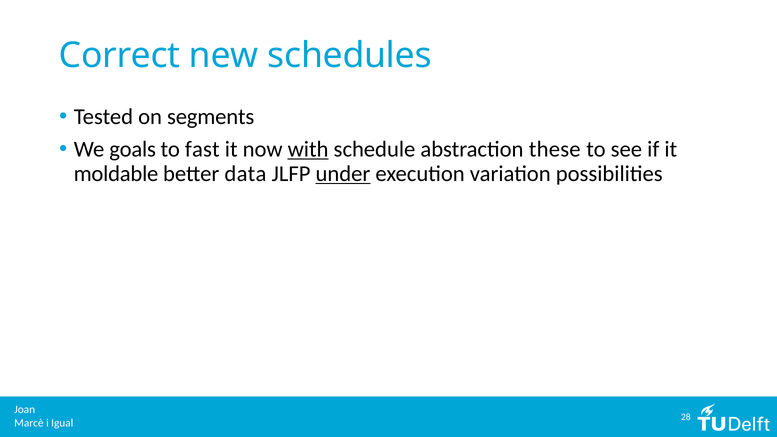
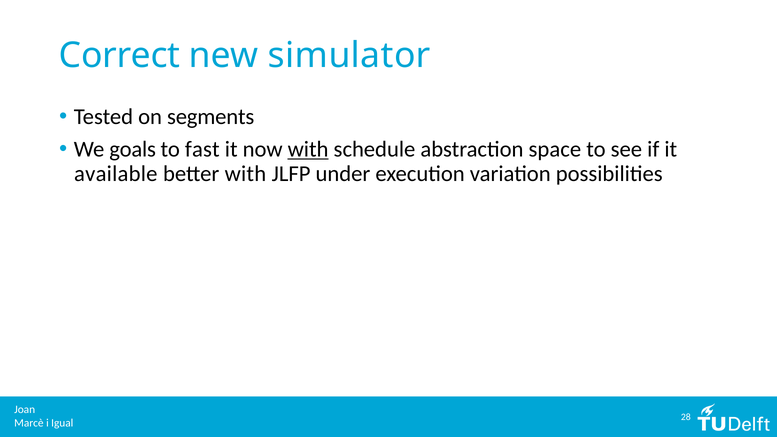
schedules: schedules -> simulator
these: these -> space
moldable: moldable -> available
better data: data -> with
under underline: present -> none
